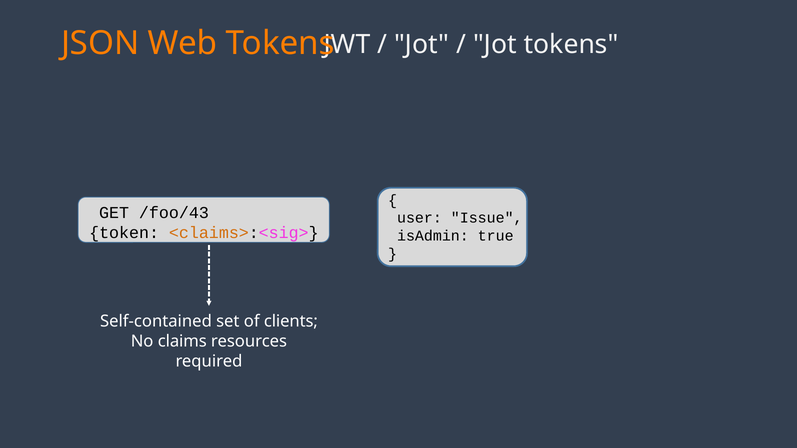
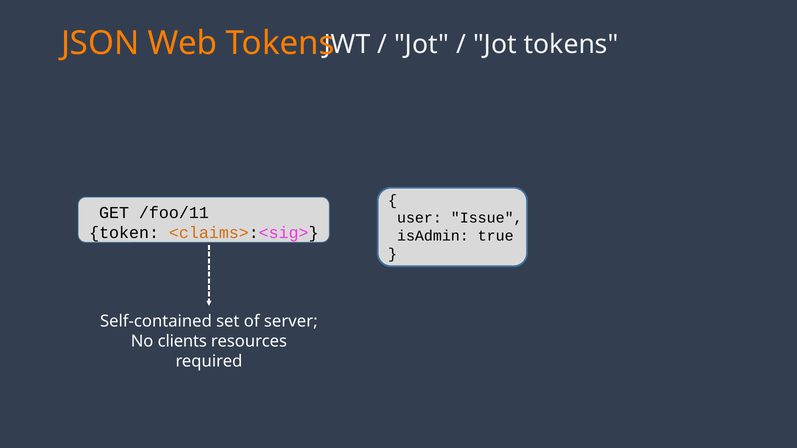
/foo/43: /foo/43 -> /foo/11
clients: clients -> server
claims: claims -> clients
